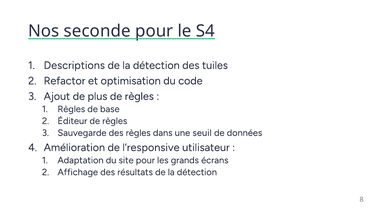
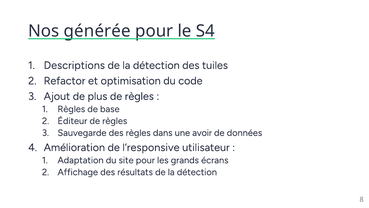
seconde: seconde -> générée
seuil: seuil -> avoir
